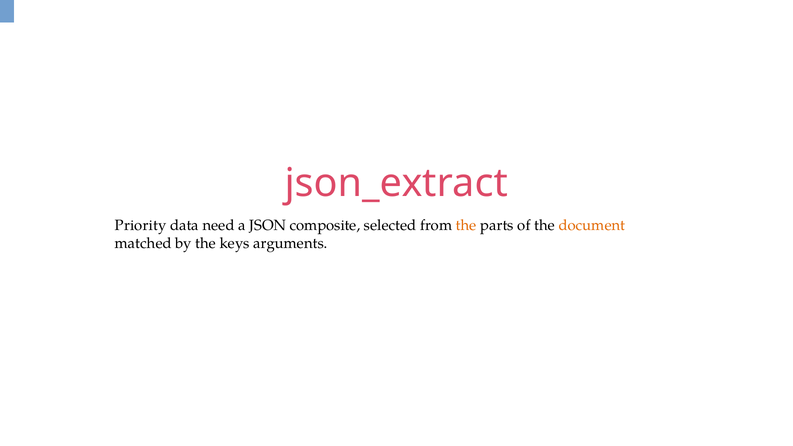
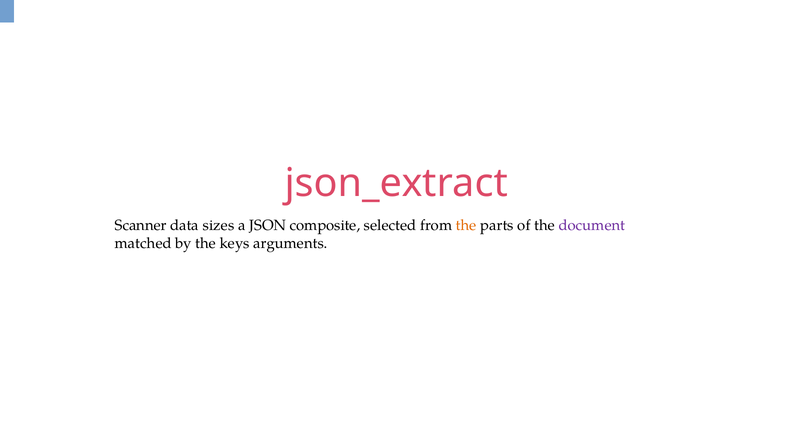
Priority: Priority -> Scanner
need: need -> sizes
document colour: orange -> purple
